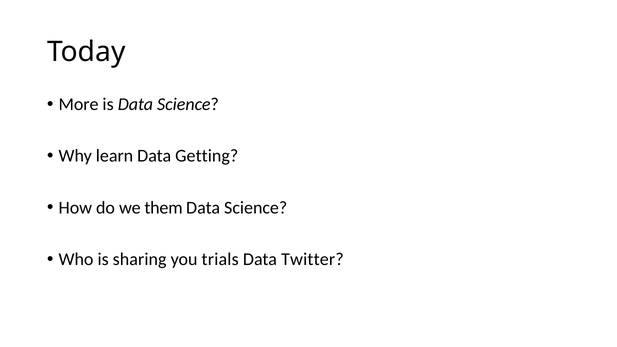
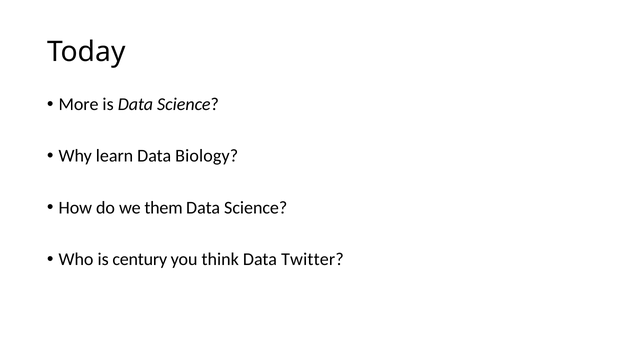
Getting: Getting -> Biology
sharing: sharing -> century
trials: trials -> think
